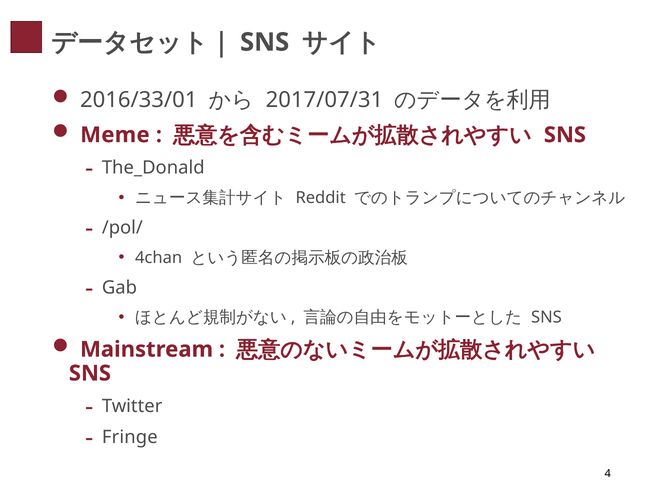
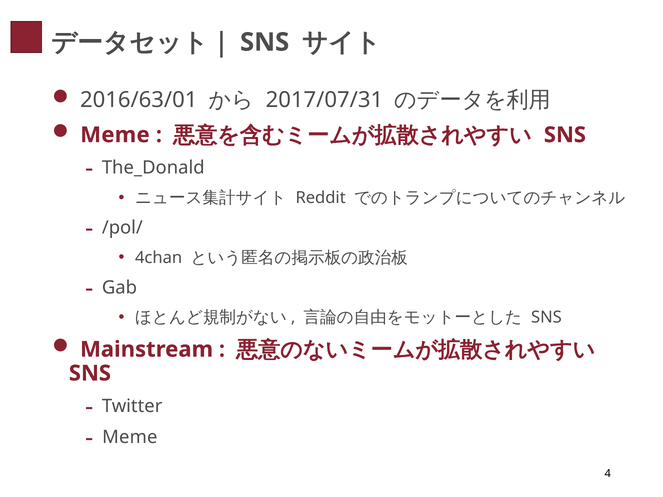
2016/33/01: 2016/33/01 -> 2016/63/01
Fringe at (130, 437): Fringe -> Meme
